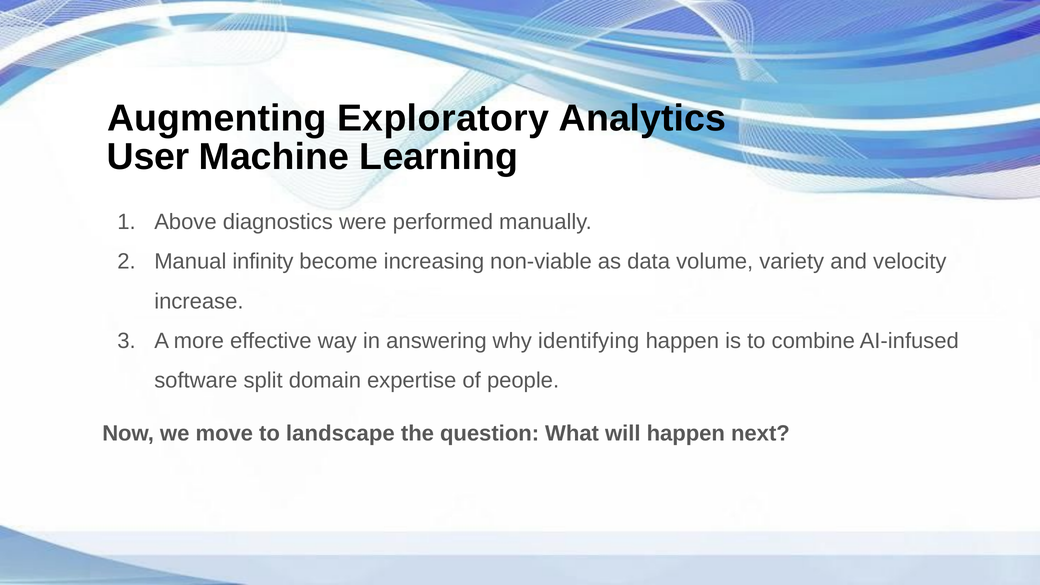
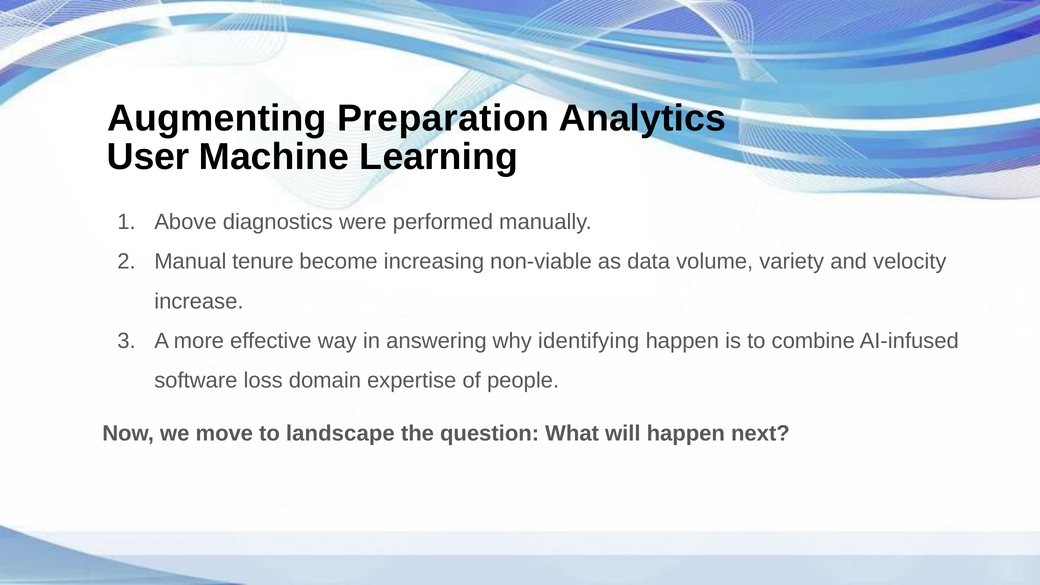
Exploratory: Exploratory -> Preparation
infinity: infinity -> tenure
split: split -> loss
